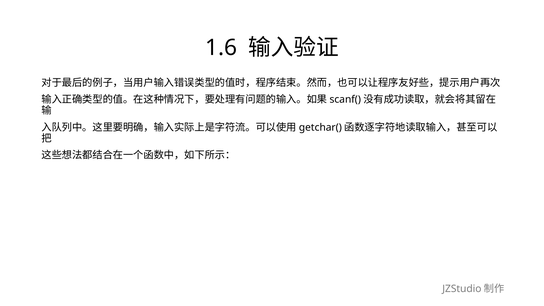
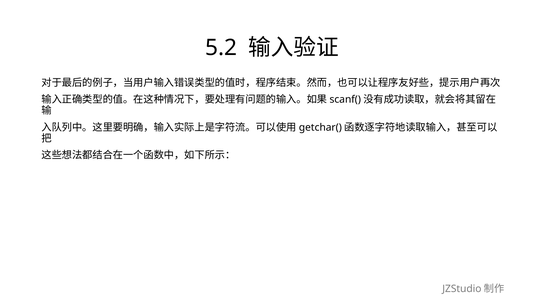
1.6: 1.6 -> 5.2
